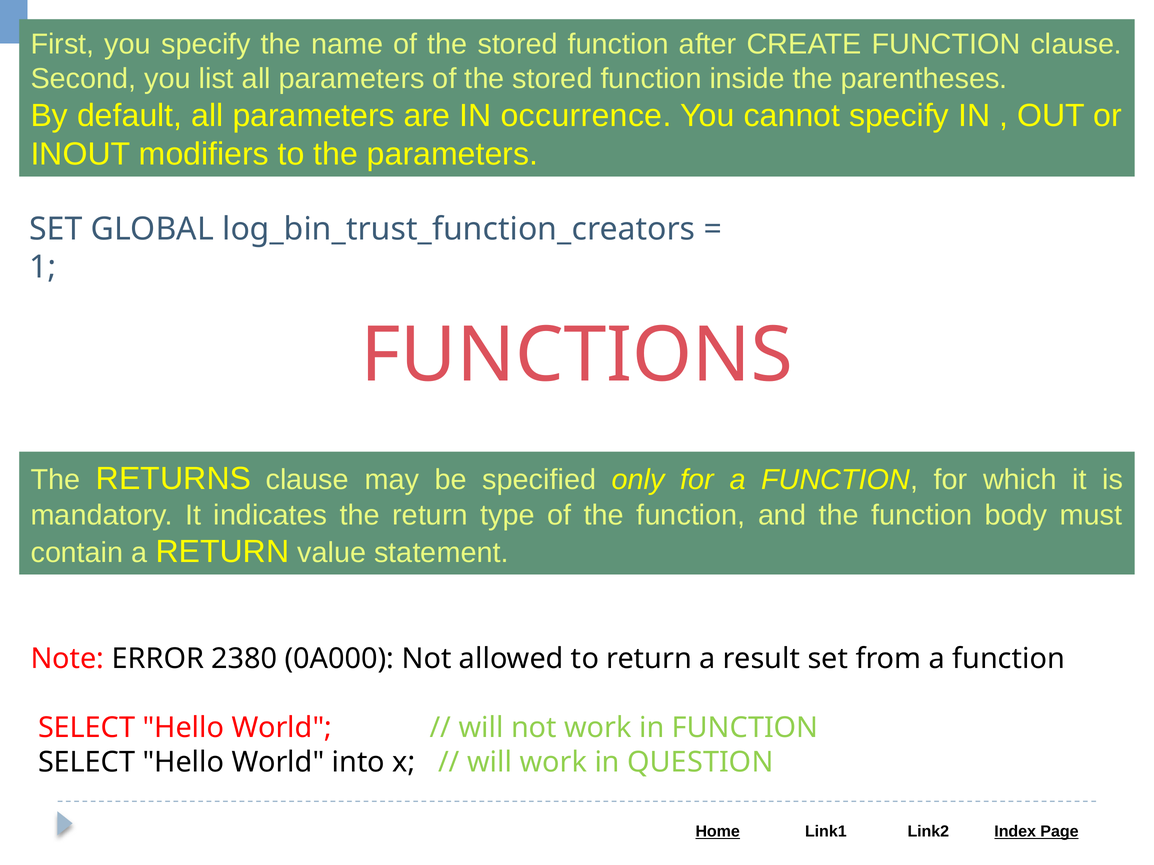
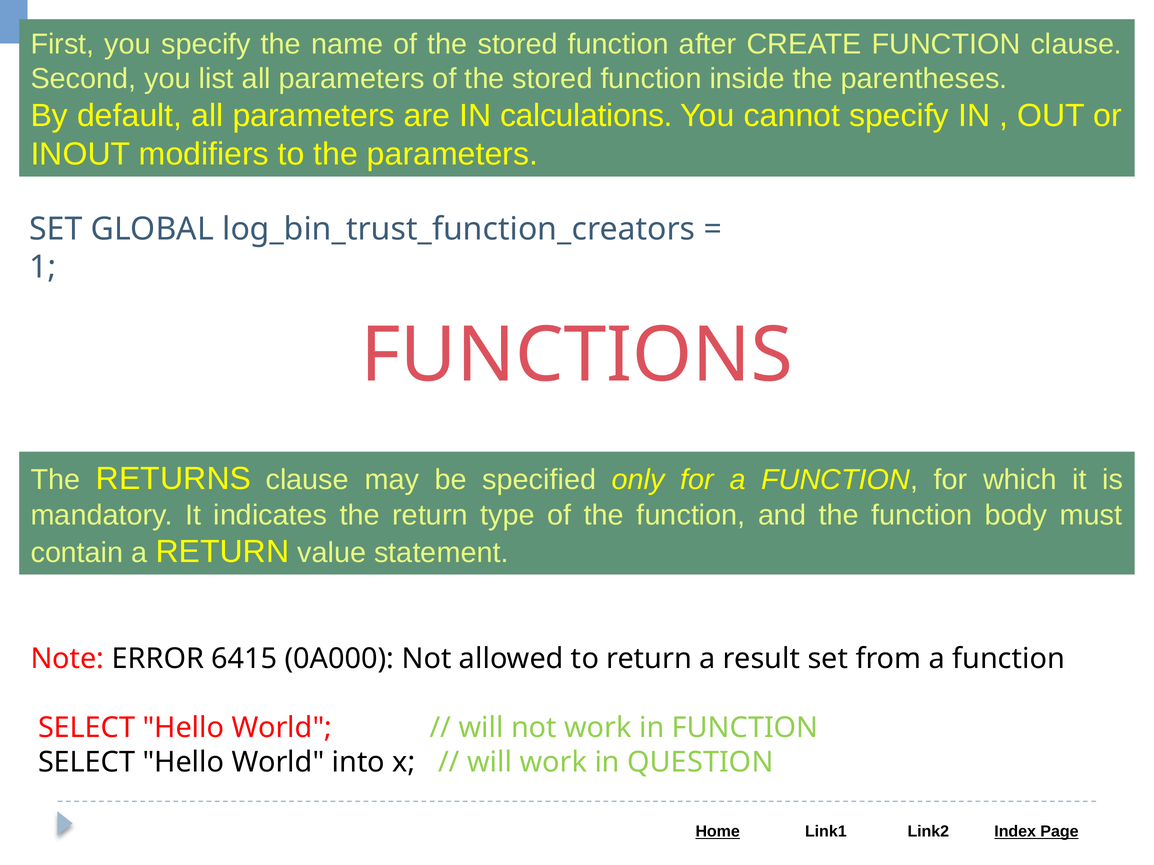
occurrence: occurrence -> calculations
2380: 2380 -> 6415
